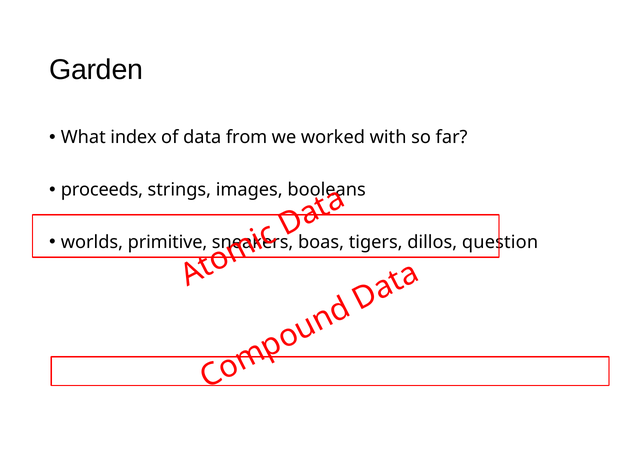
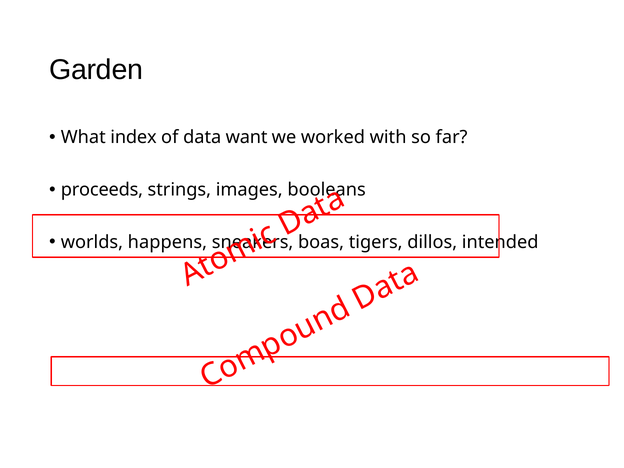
from: from -> want
primitive: primitive -> happens
question: question -> intended
